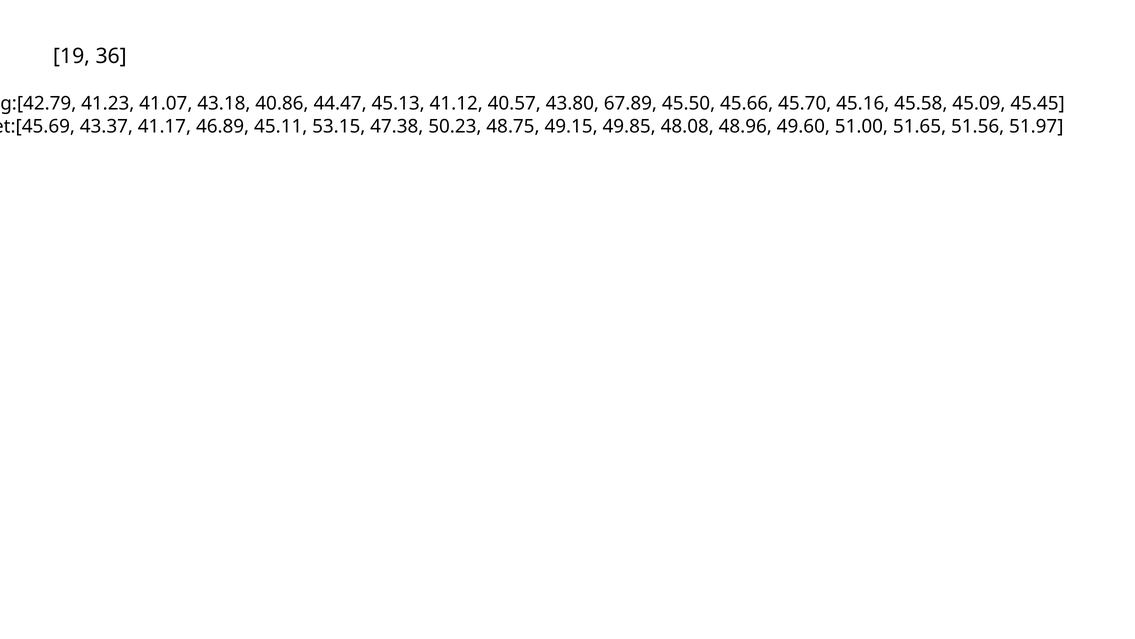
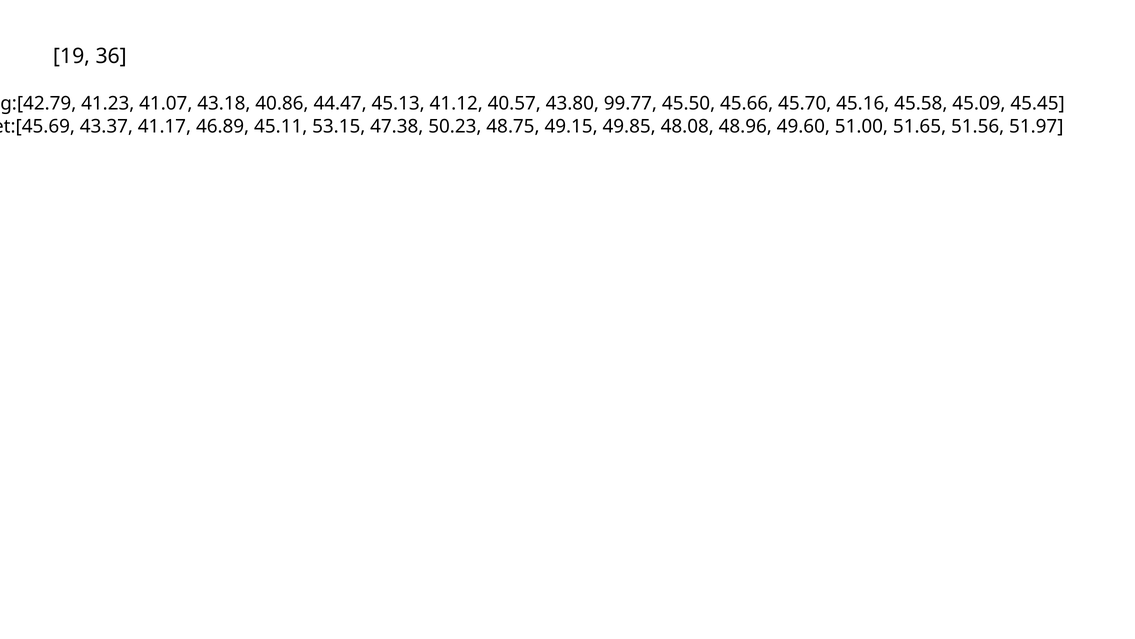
67.89: 67.89 -> 99.77
